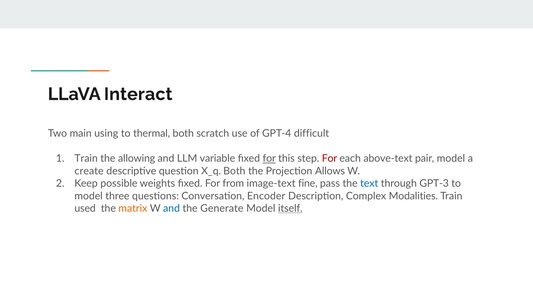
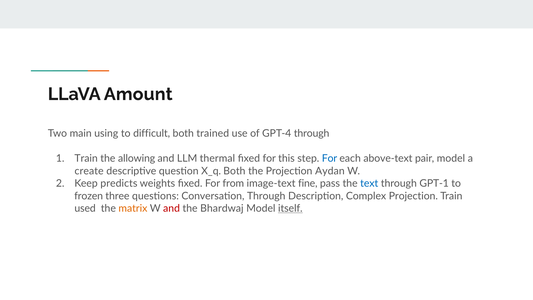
Interact: Interact -> Amount
thermal: thermal -> difficult
scratch: scratch -> trained
GPT-4 difficult: difficult -> through
variable: variable -> thermal
for at (269, 158) underline: present -> none
For at (330, 158) colour: red -> blue
Allows: Allows -> Aydan
possible: possible -> predicts
GPT-3: GPT-3 -> GPT-1
model at (89, 196): model -> frozen
Conversation Encoder: Encoder -> Through
Complex Modalities: Modalities -> Projection
and at (172, 208) colour: blue -> red
Generate: Generate -> Bhardwaj
